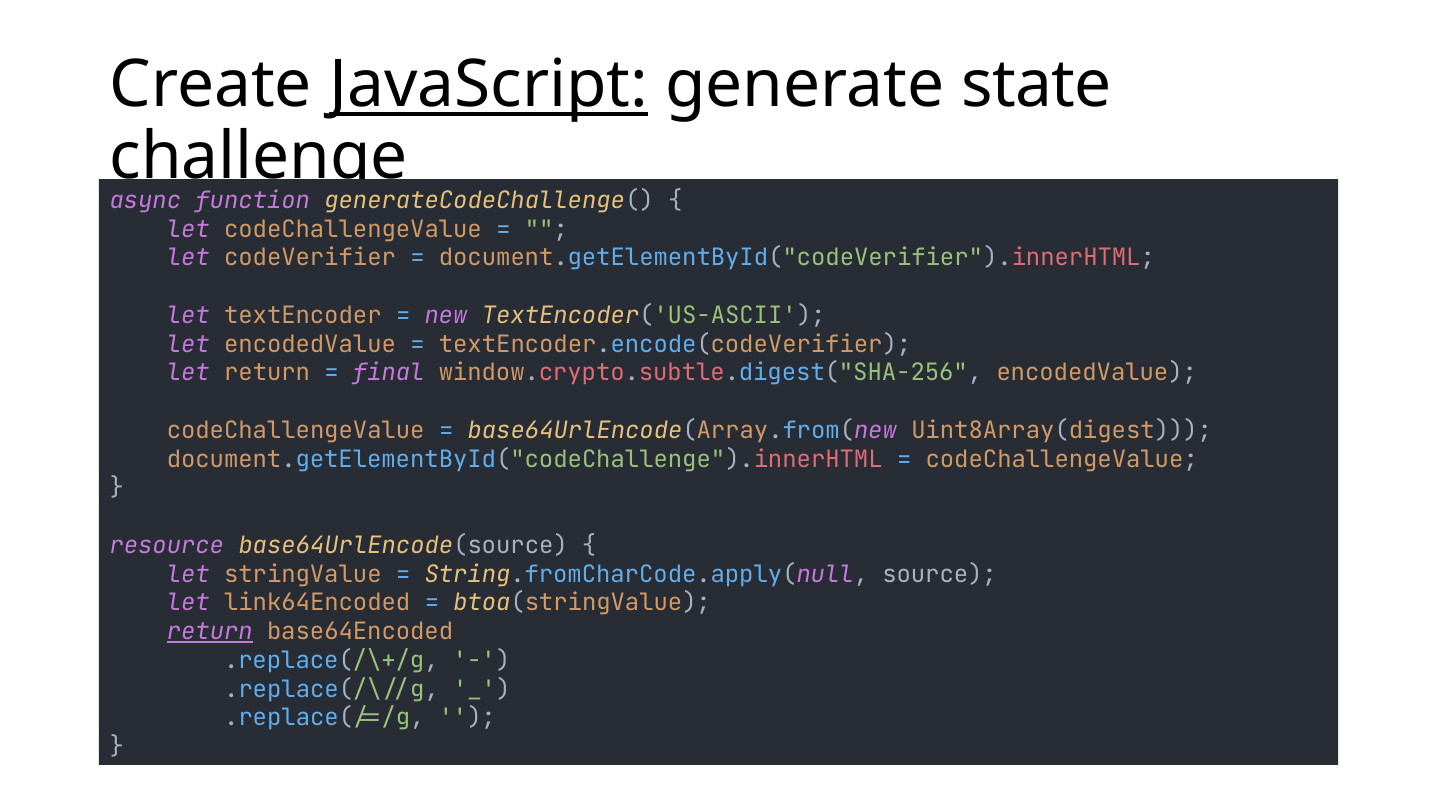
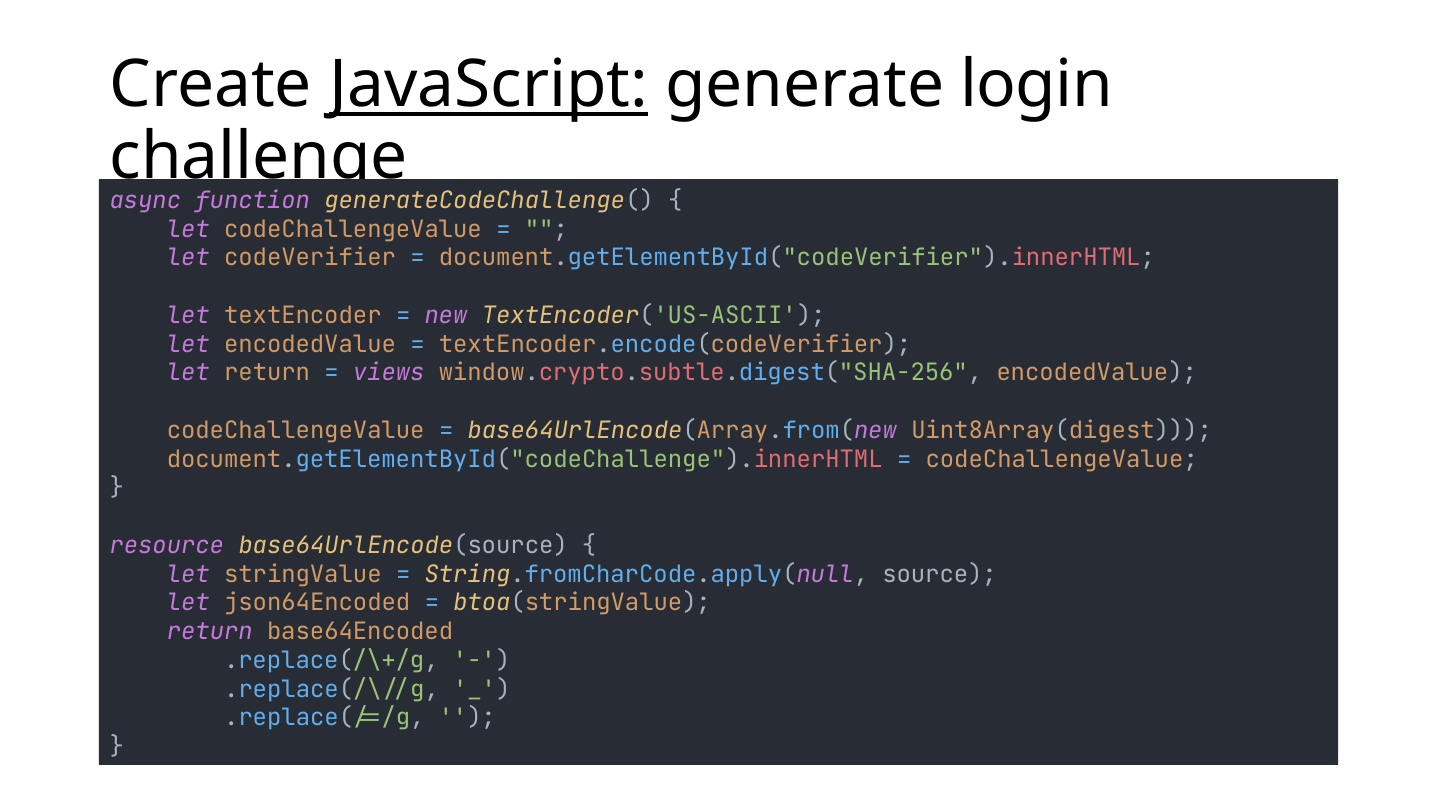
state: state -> login
final: final -> views
link64Encoded: link64Encoded -> json64Encoded
return at (210, 631) underline: present -> none
